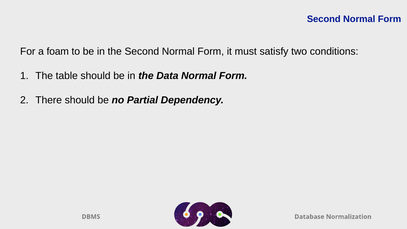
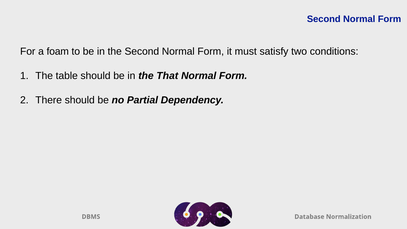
Data: Data -> That
